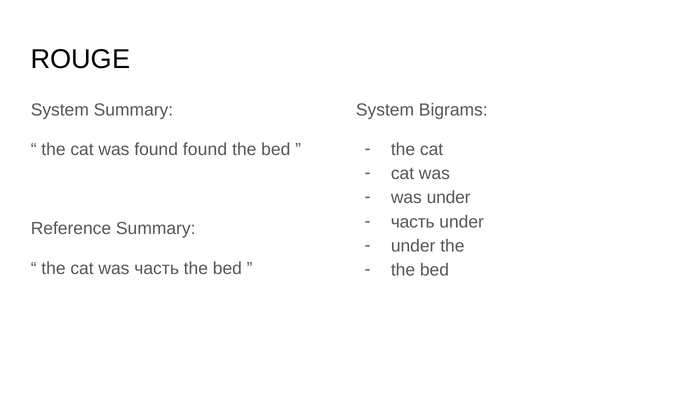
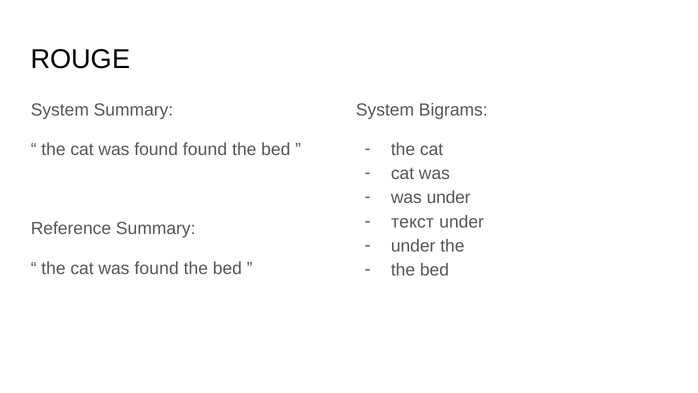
часть at (413, 222): часть -> текст
часть at (157, 268): часть -> found
